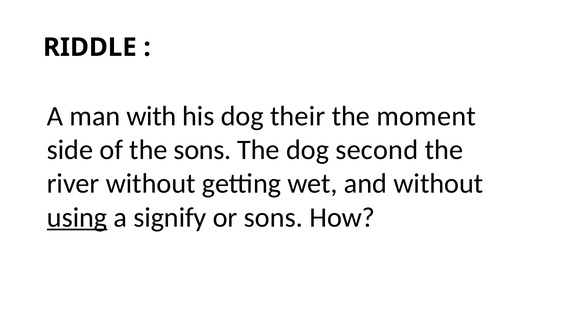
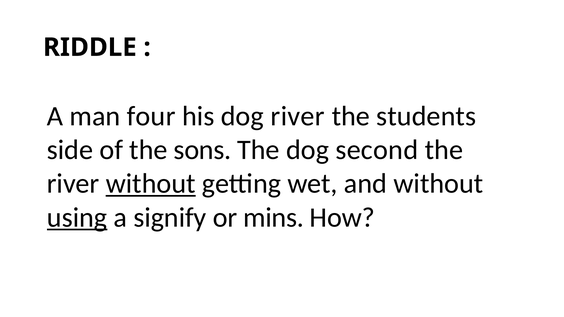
with: with -> four
dog their: their -> river
moment: moment -> students
without at (151, 184) underline: none -> present
or sons: sons -> mins
